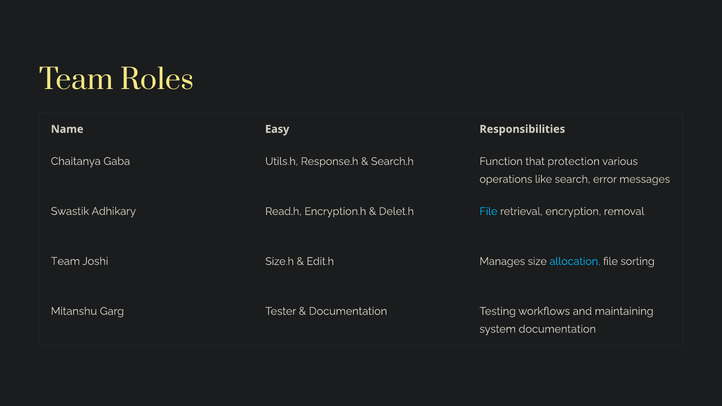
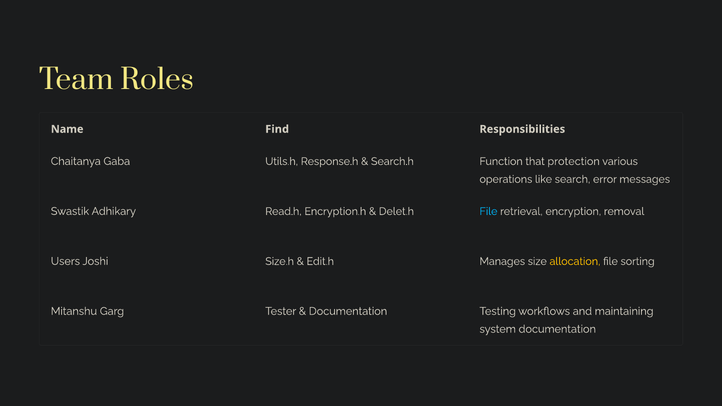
Easy: Easy -> Find
Team at (65, 261): Team -> Users
allocation colour: light blue -> yellow
